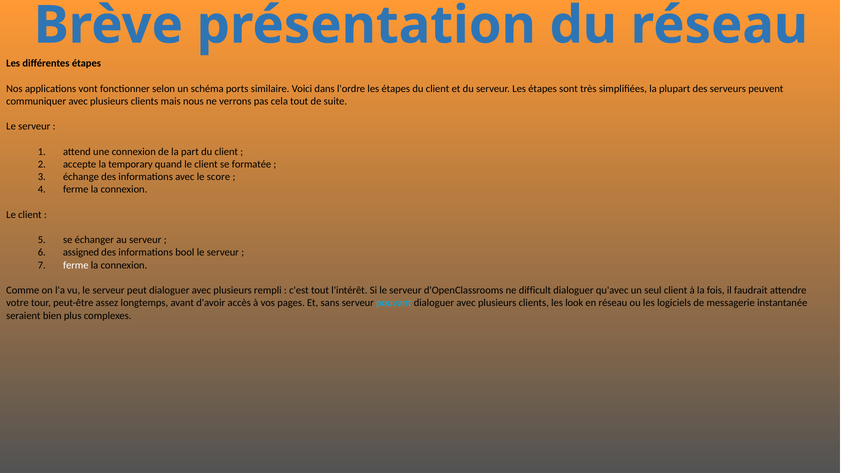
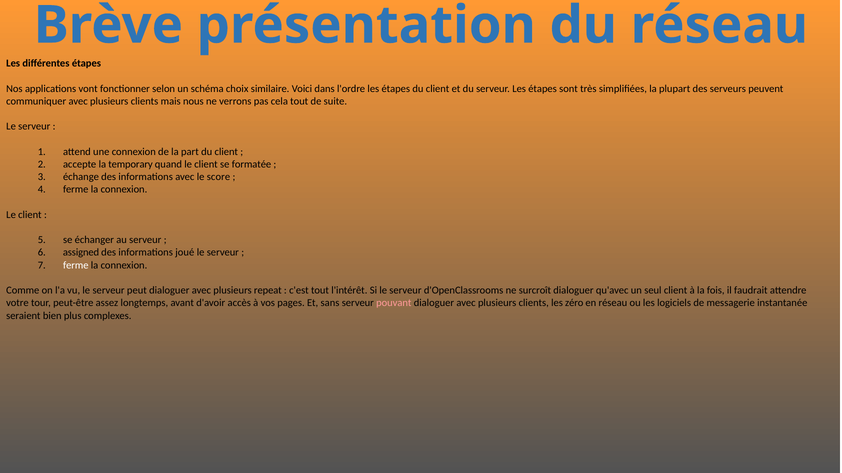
ports: ports -> choix
bool: bool -> joué
rempli: rempli -> repeat
difficult: difficult -> surcroît
pouvant colour: light blue -> pink
look: look -> zéro
